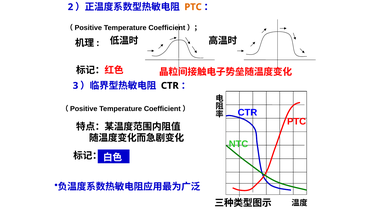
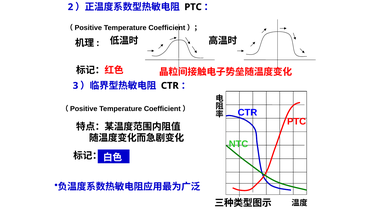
PTC at (193, 7) colour: orange -> black
